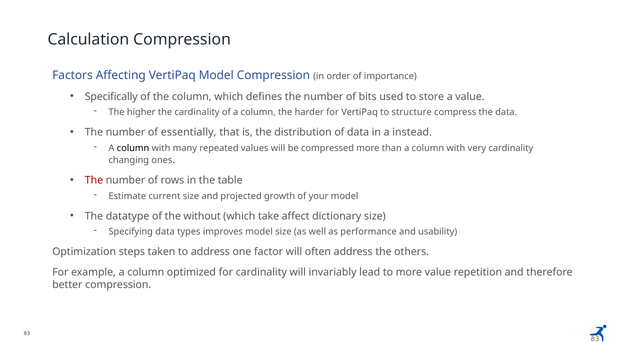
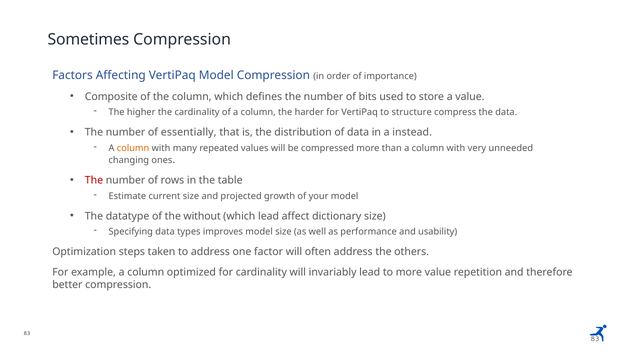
Calculation: Calculation -> Sometimes
Specifically: Specifically -> Composite
column at (133, 148) colour: black -> orange
very cardinality: cardinality -> unneeded
which take: take -> lead
